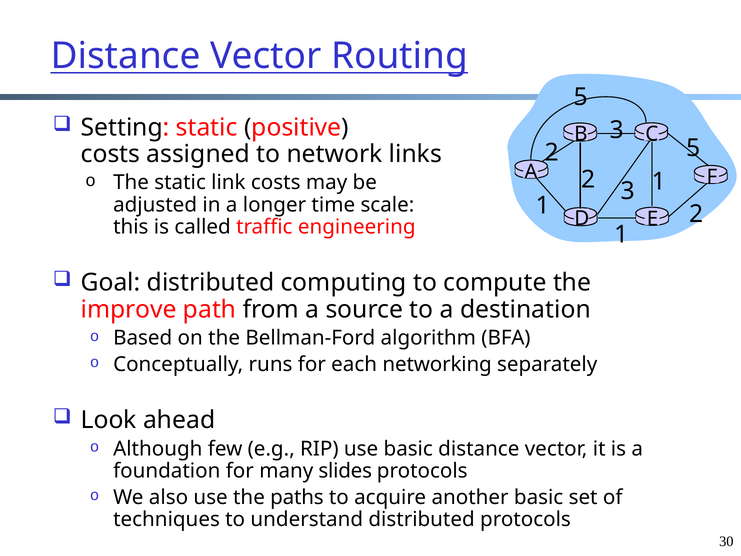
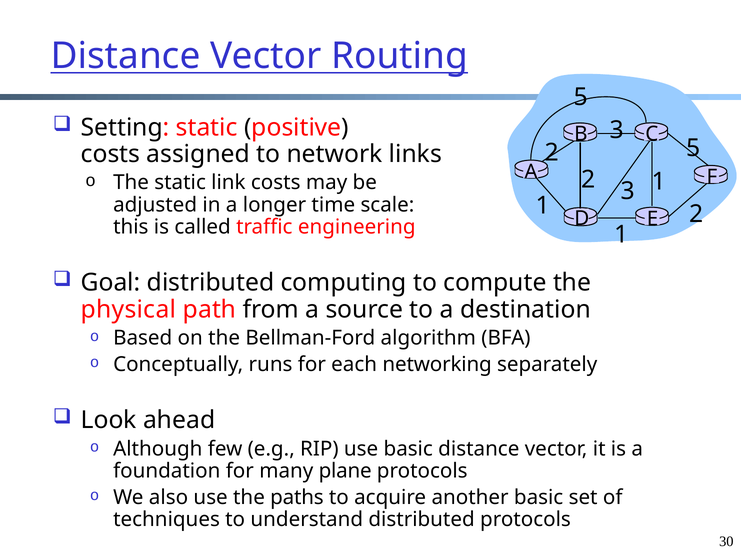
improve: improve -> physical
slides: slides -> plane
